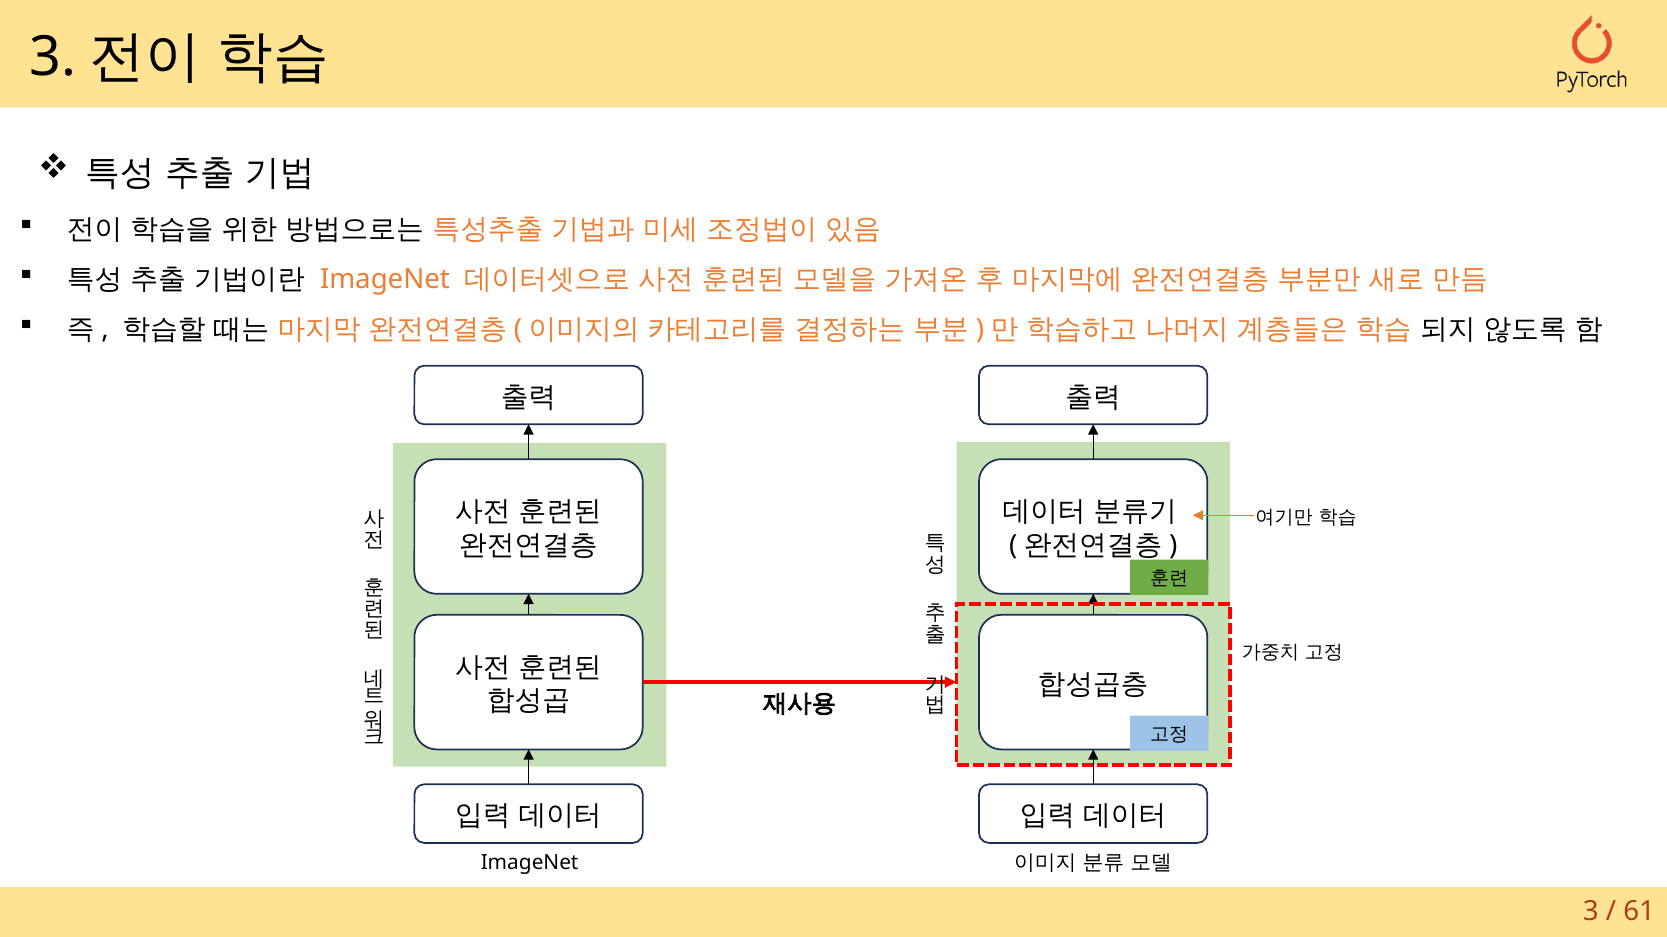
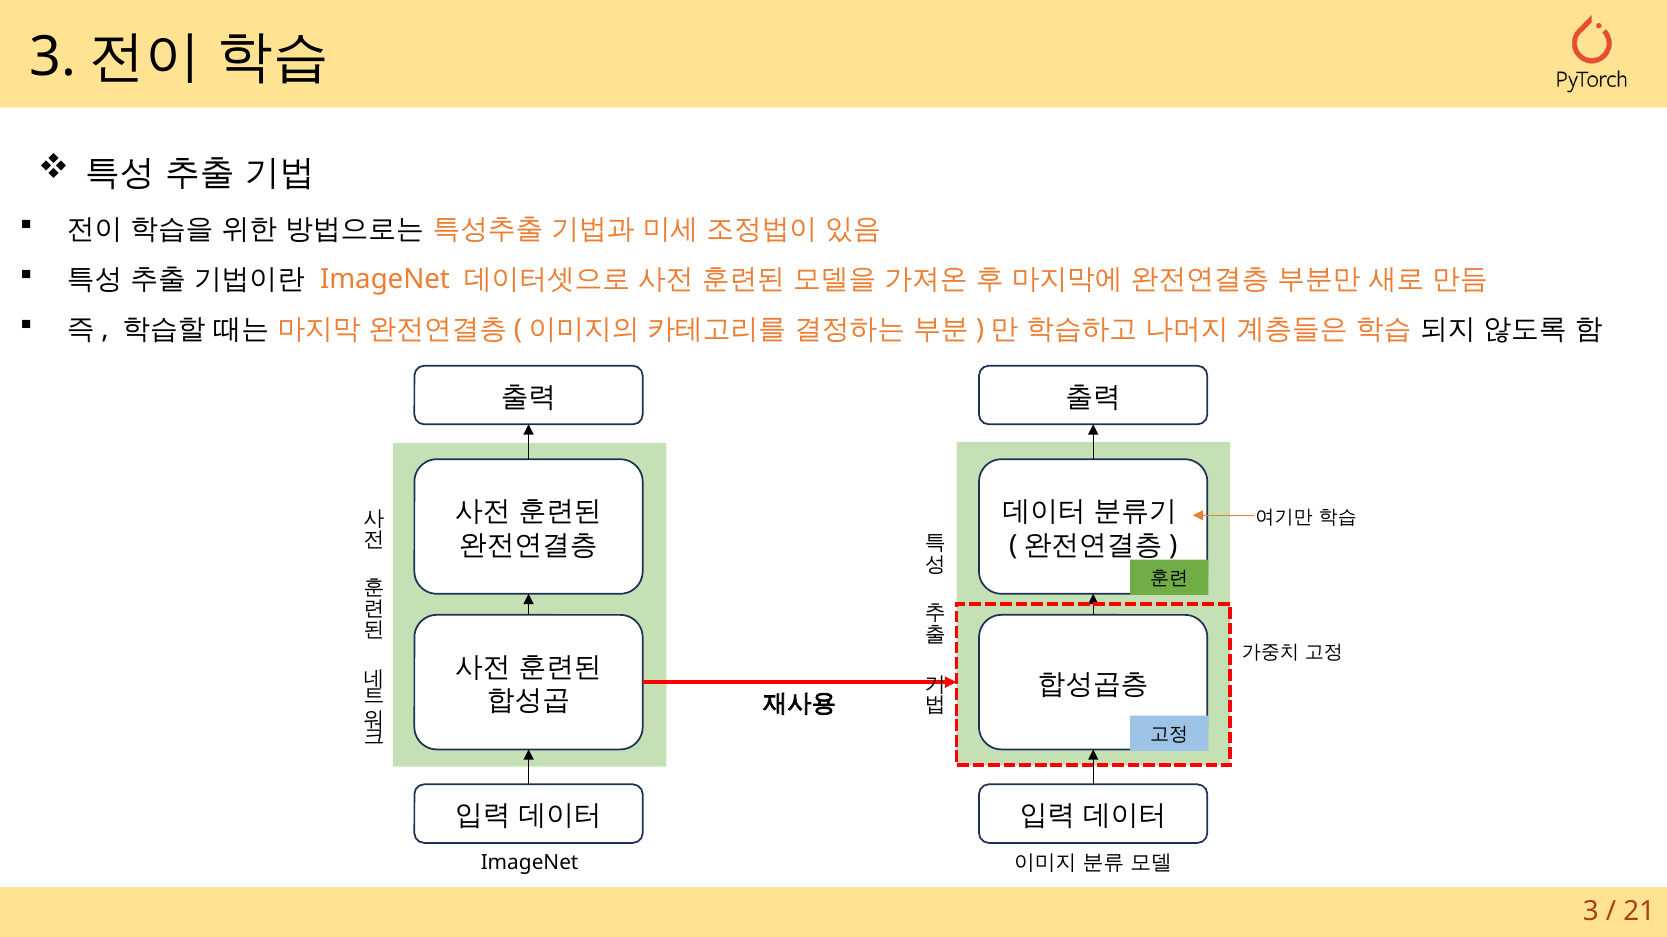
61: 61 -> 21
